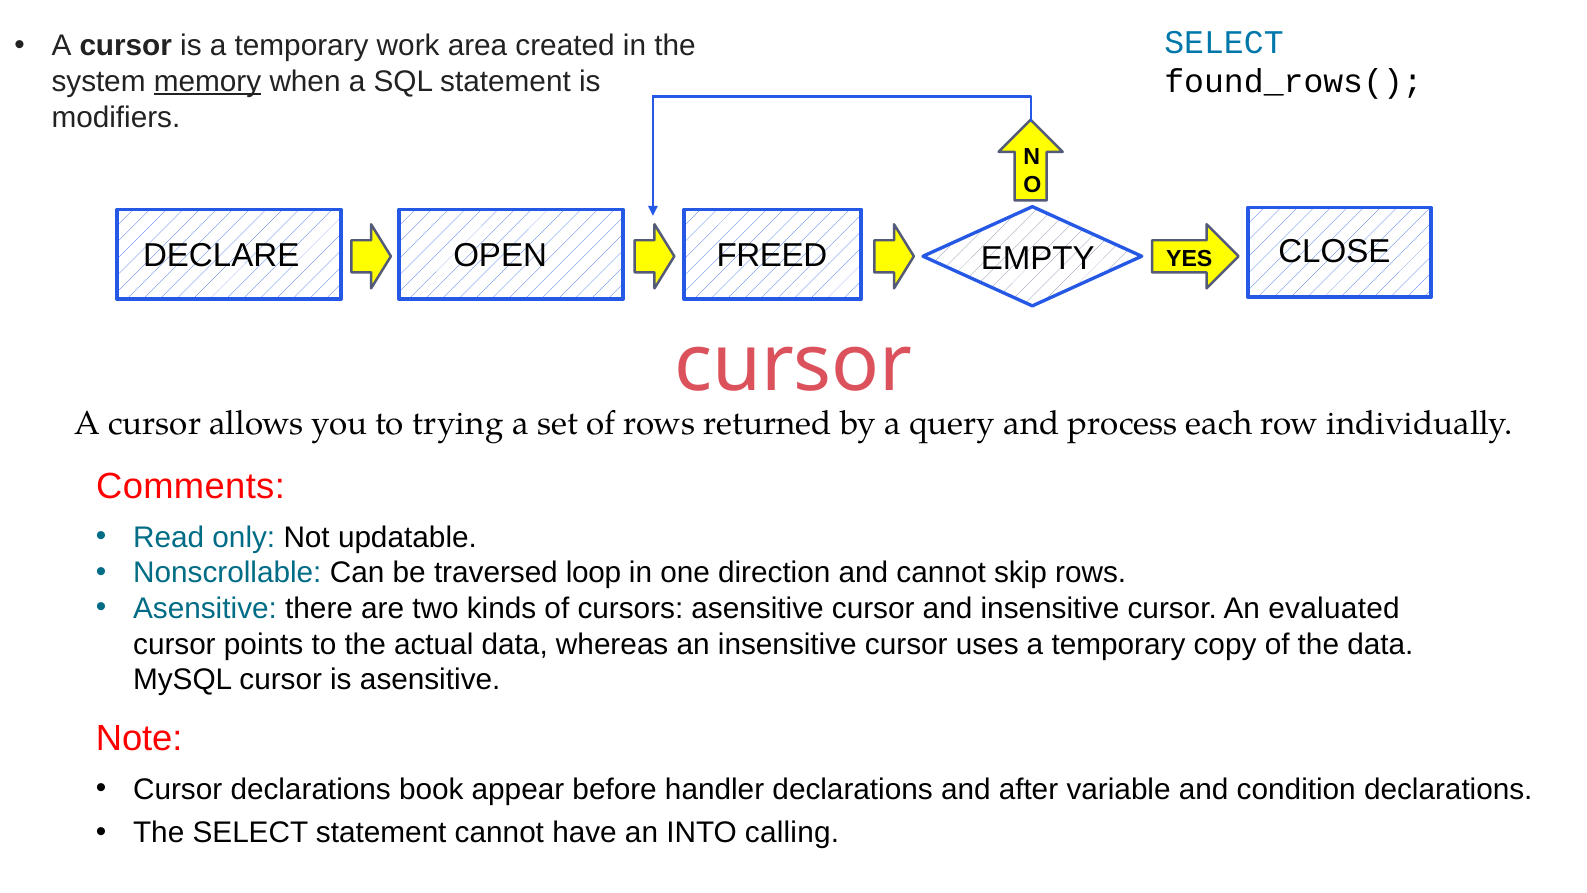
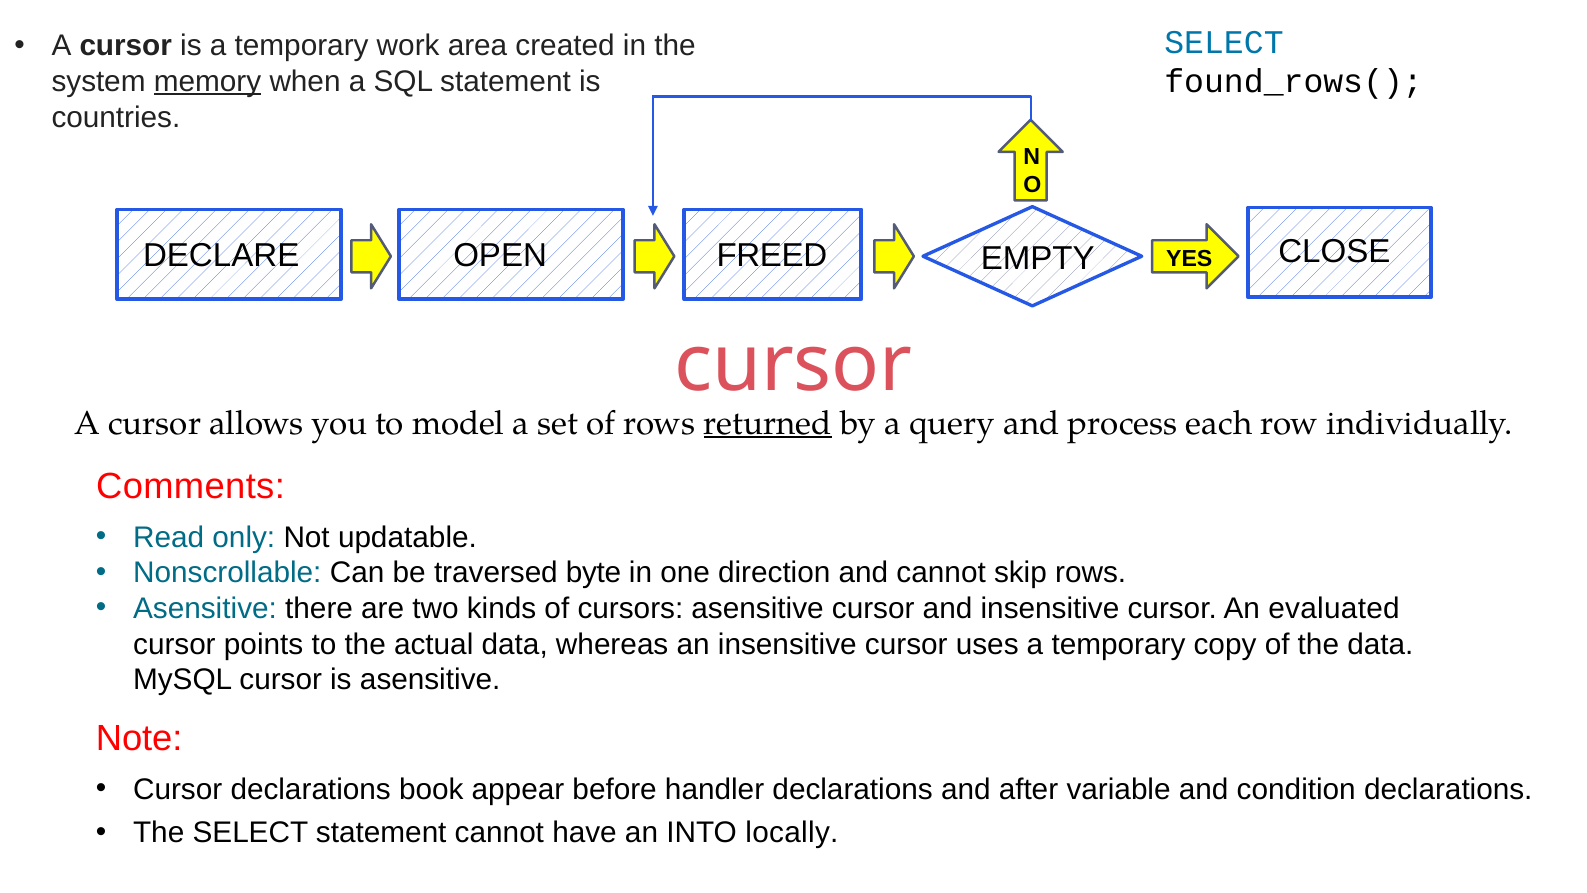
modifiers: modifiers -> countries
trying: trying -> model
returned underline: none -> present
loop: loop -> byte
calling: calling -> locally
